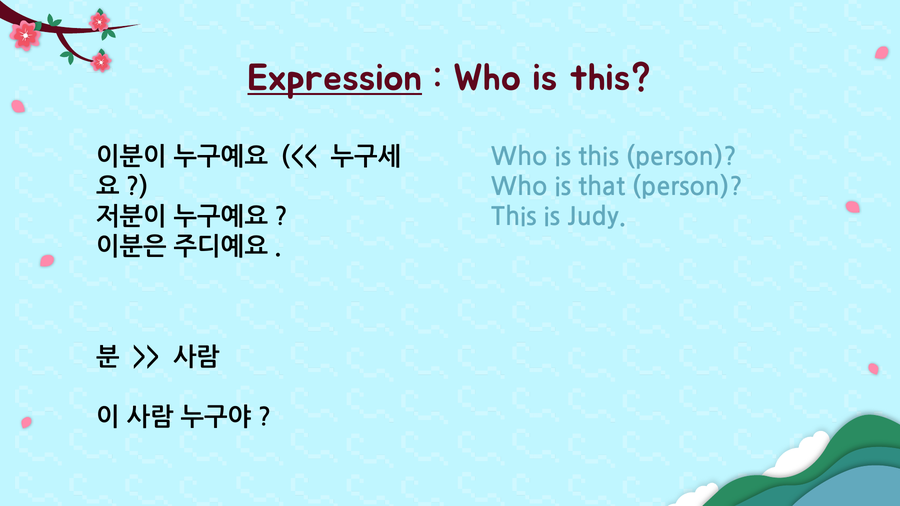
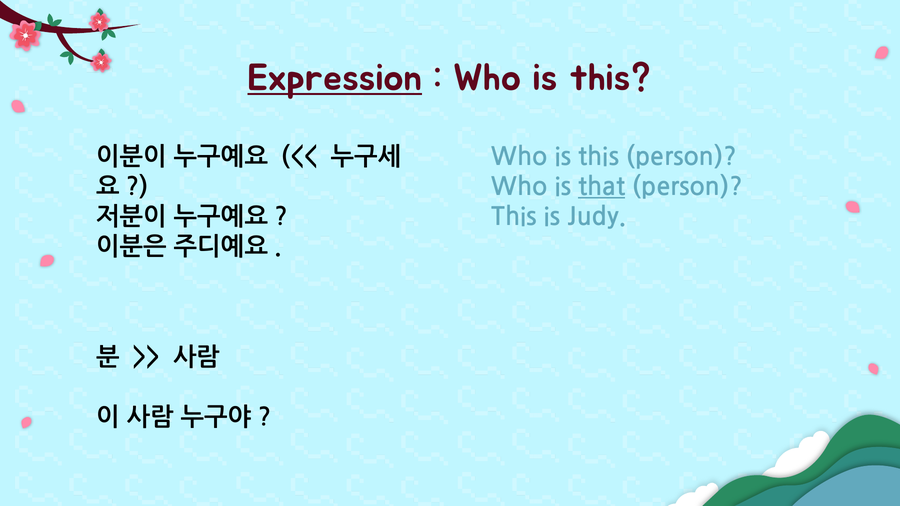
that underline: none -> present
